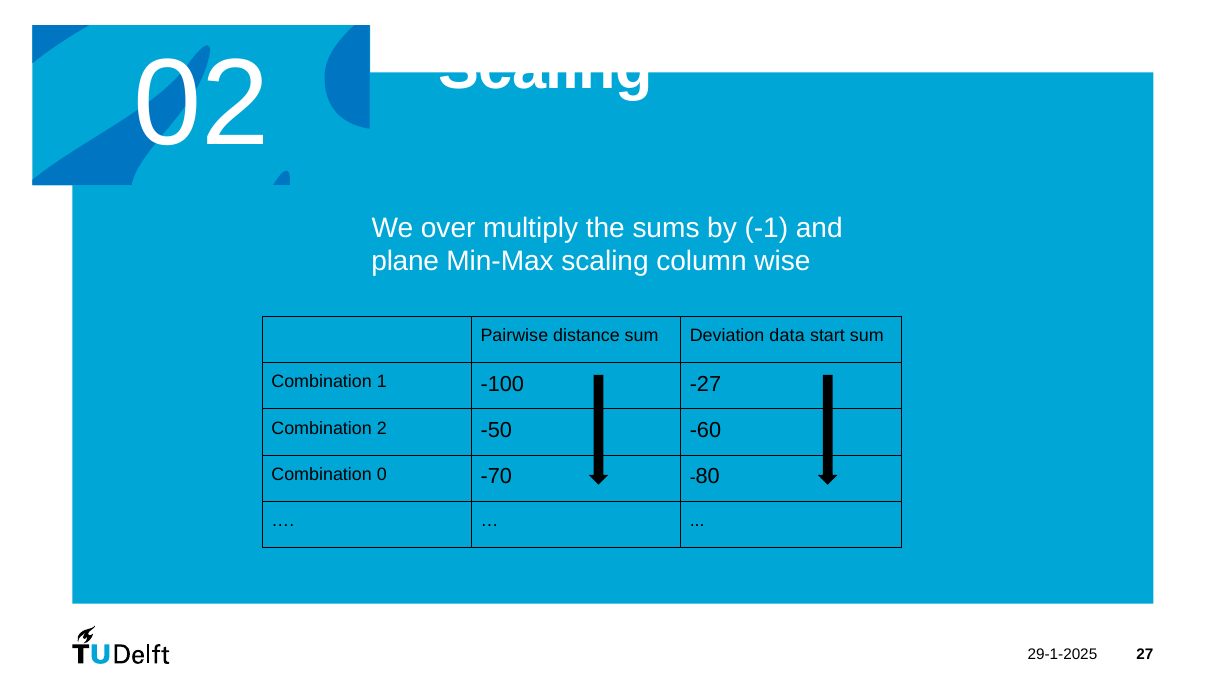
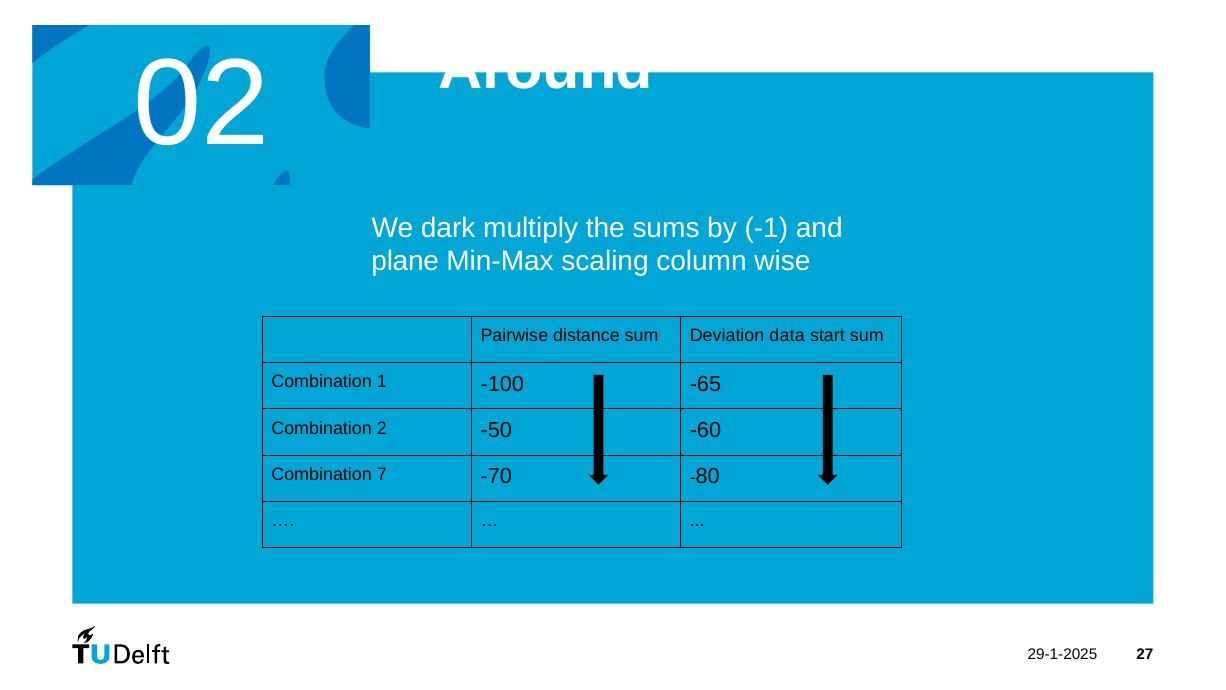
Scaling at (546, 68): Scaling -> Around
over: over -> dark
-27: -27 -> -65
0: 0 -> 7
